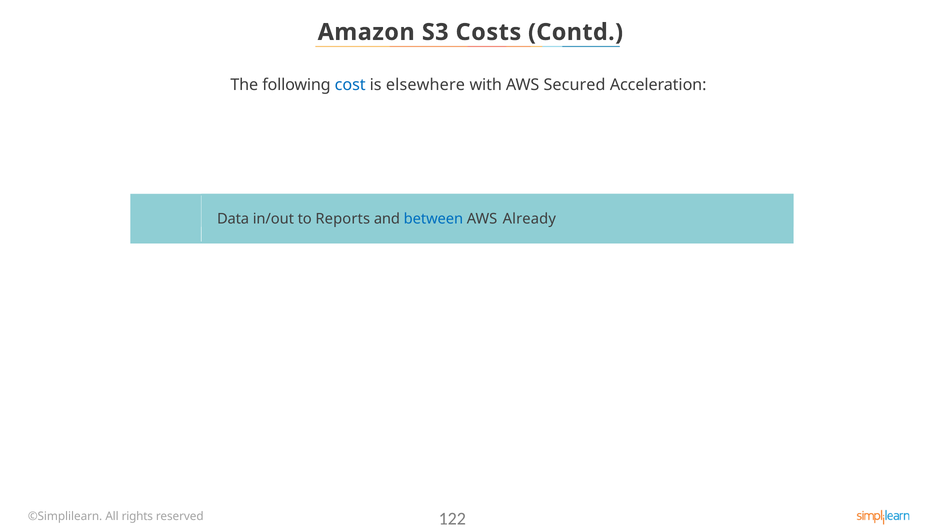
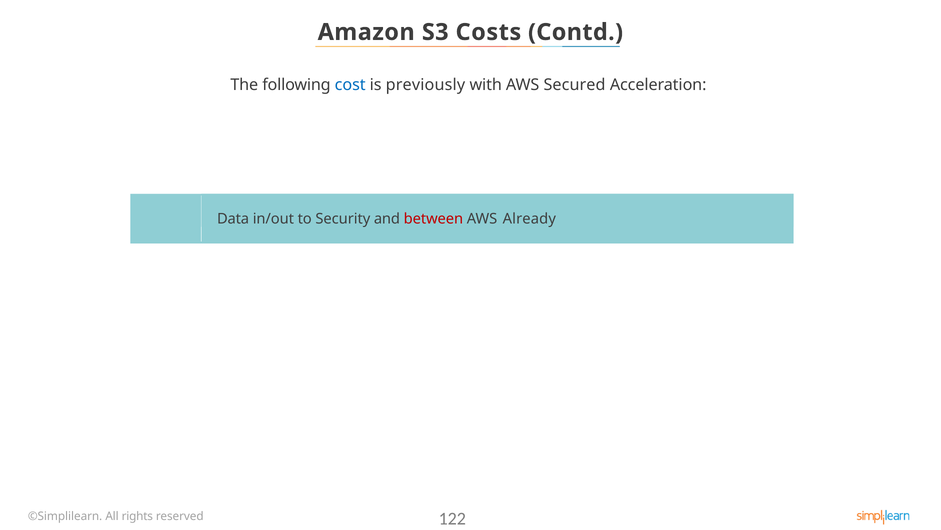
elsewhere: elsewhere -> previously
Reports: Reports -> Security
between colour: blue -> red
